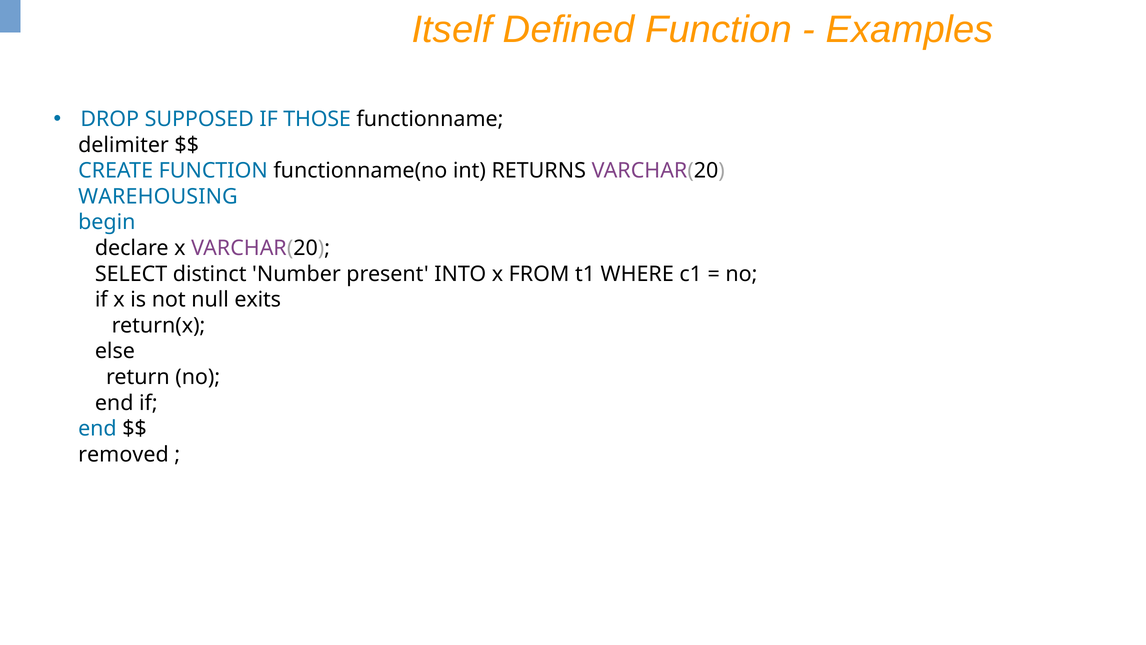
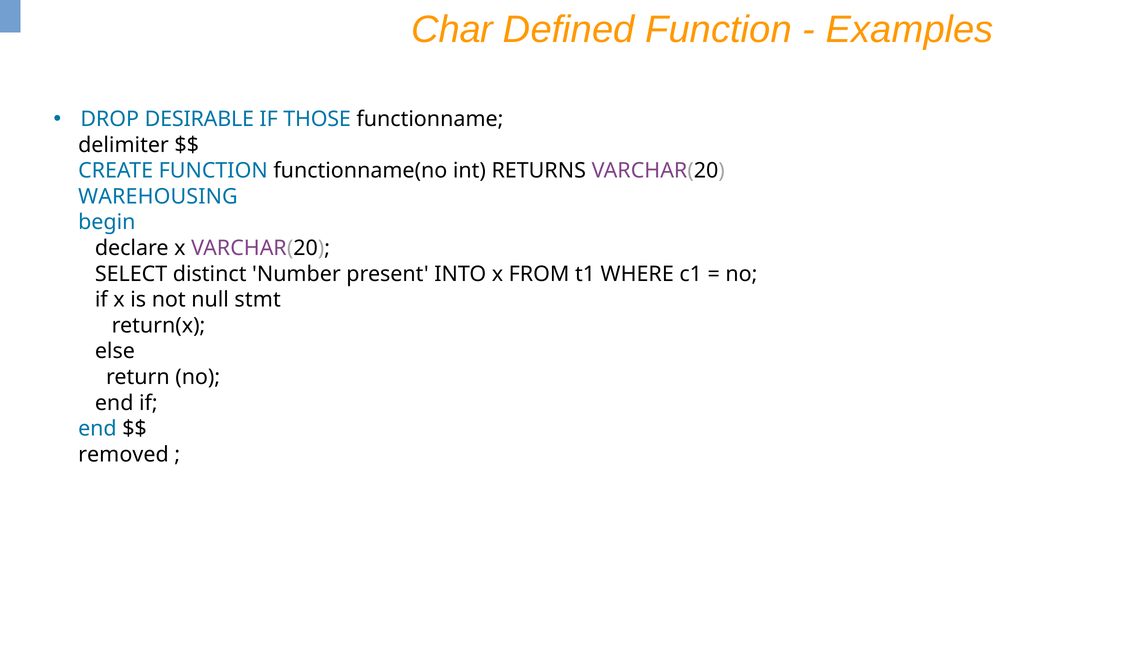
Itself: Itself -> Char
SUPPOSED: SUPPOSED -> DESIRABLE
exits: exits -> stmt
